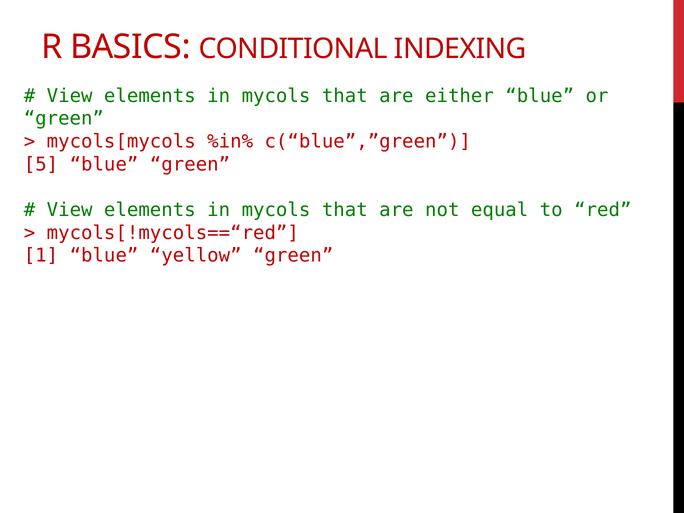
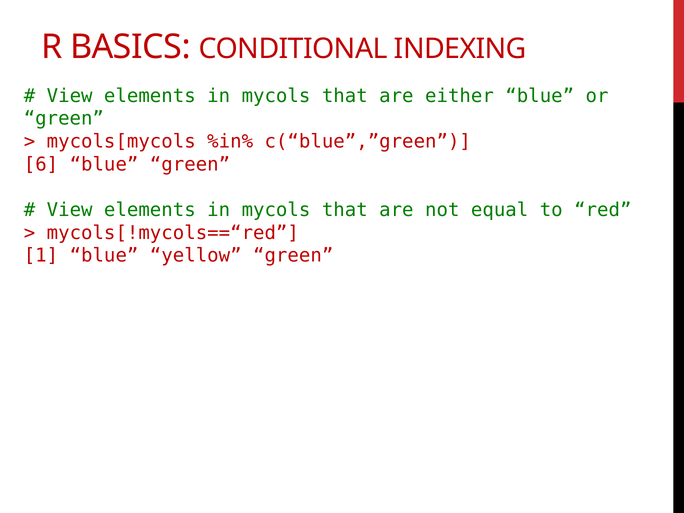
5: 5 -> 6
